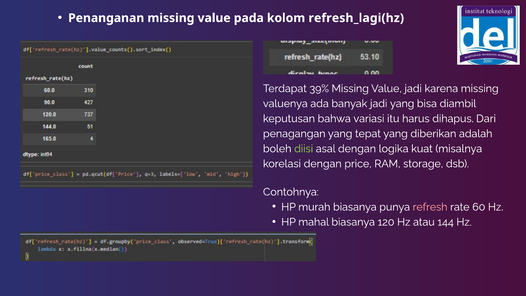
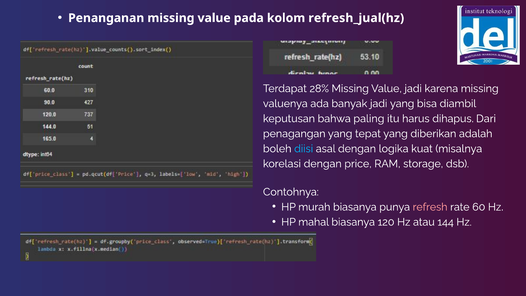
refresh_lagi(hz: refresh_lagi(hz -> refresh_jual(hz
39%: 39% -> 28%
variasi: variasi -> paling
diisi colour: light green -> light blue
